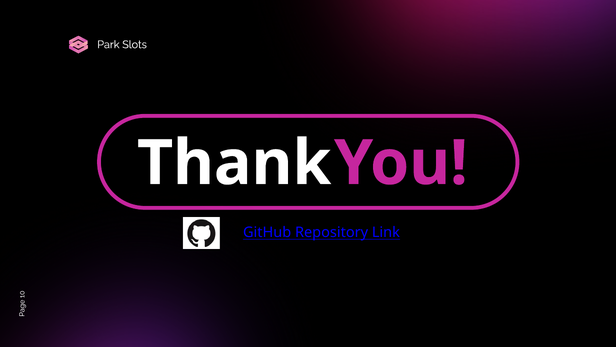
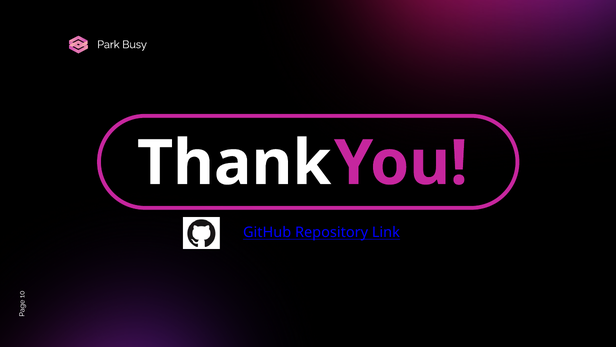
Slots: Slots -> Busy
